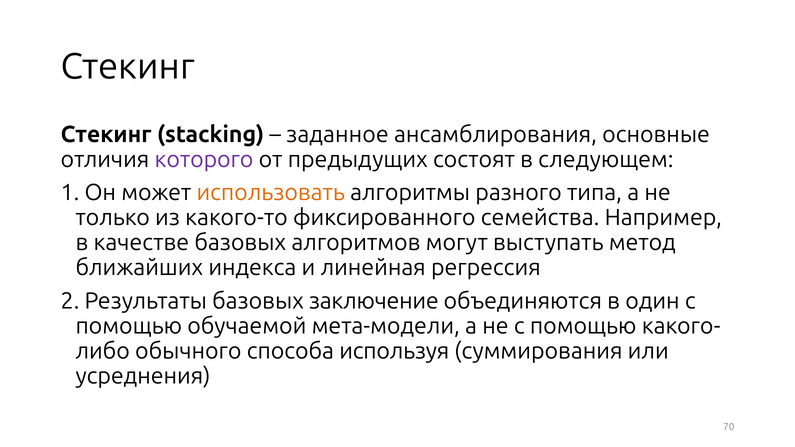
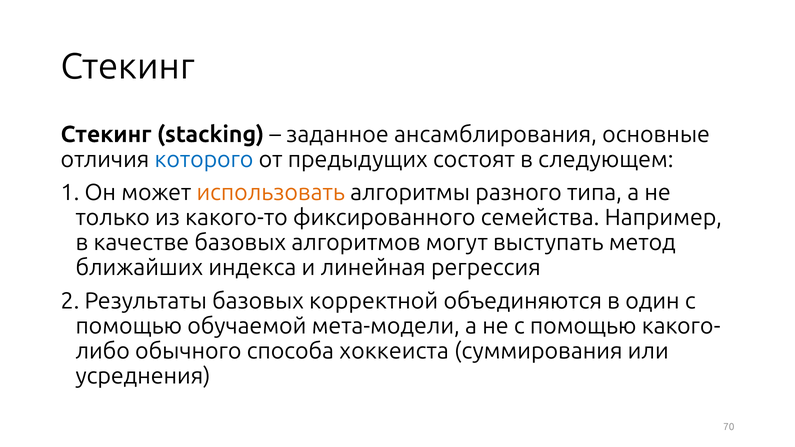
которого colour: purple -> blue
заключение: заключение -> корректной
используя: используя -> хоккеиста
